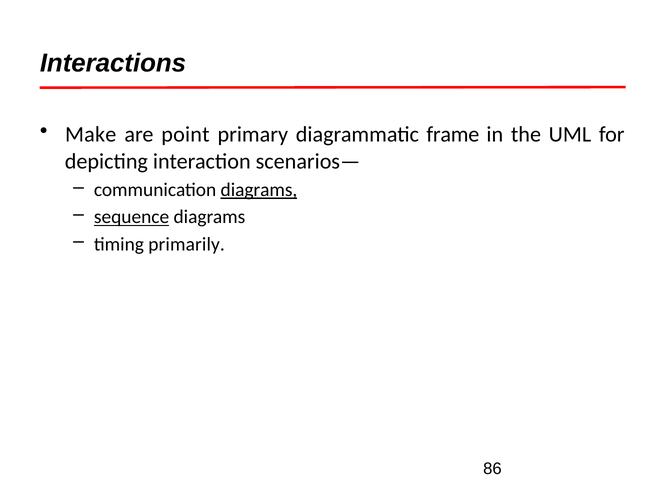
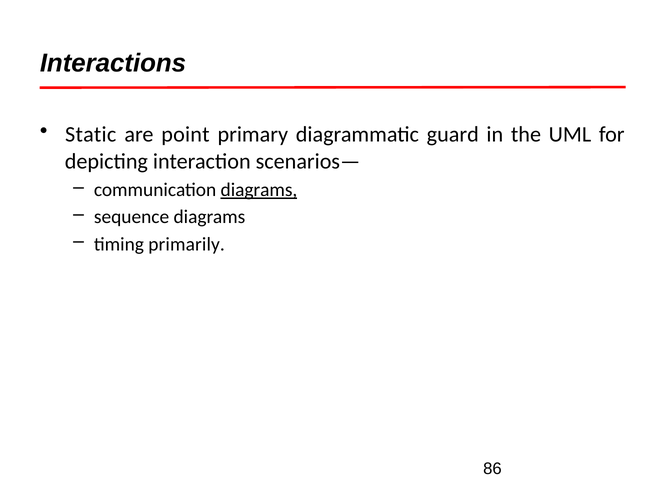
Make: Make -> Static
frame: frame -> guard
sequence underline: present -> none
